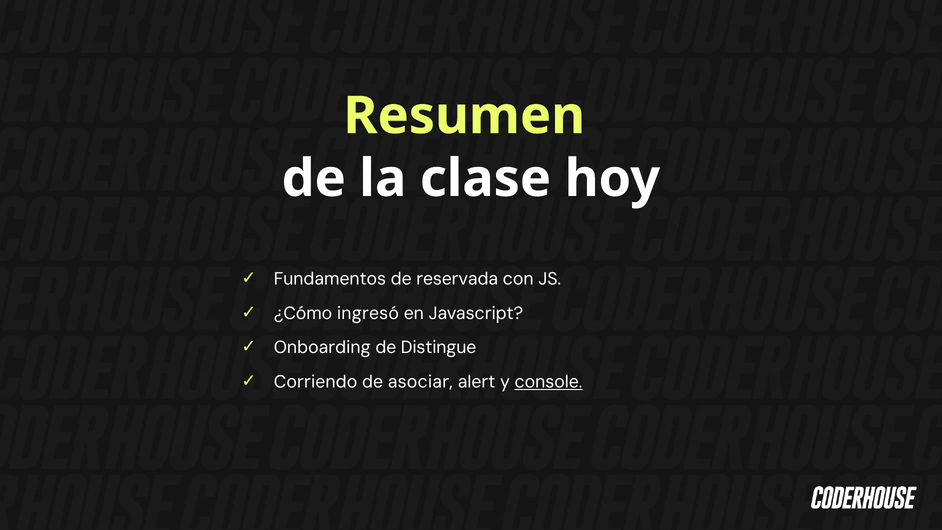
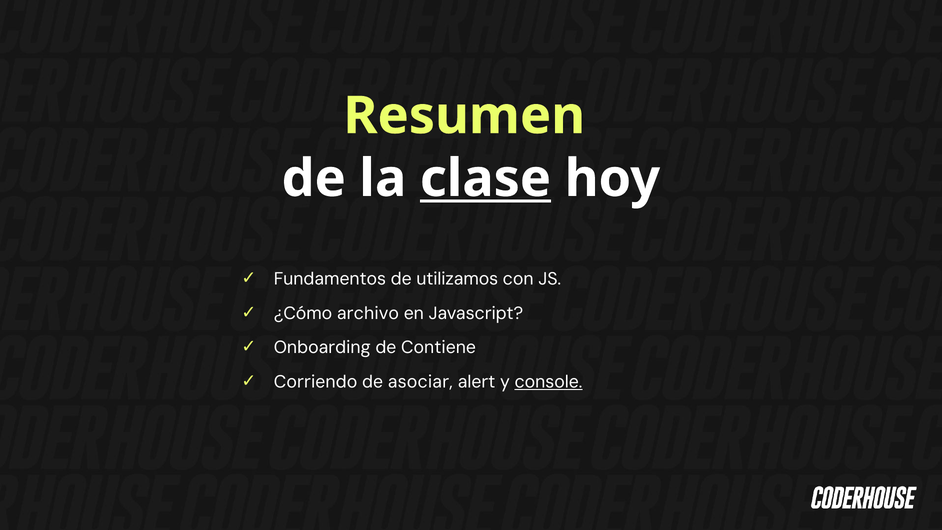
clase underline: none -> present
reservada: reservada -> utilizamos
ingresó: ingresó -> archivo
Distingue: Distingue -> Contiene
